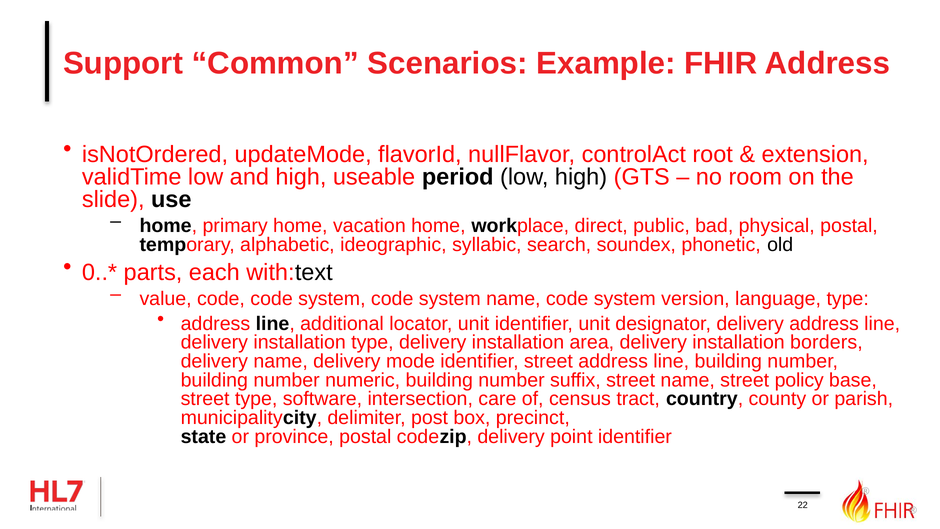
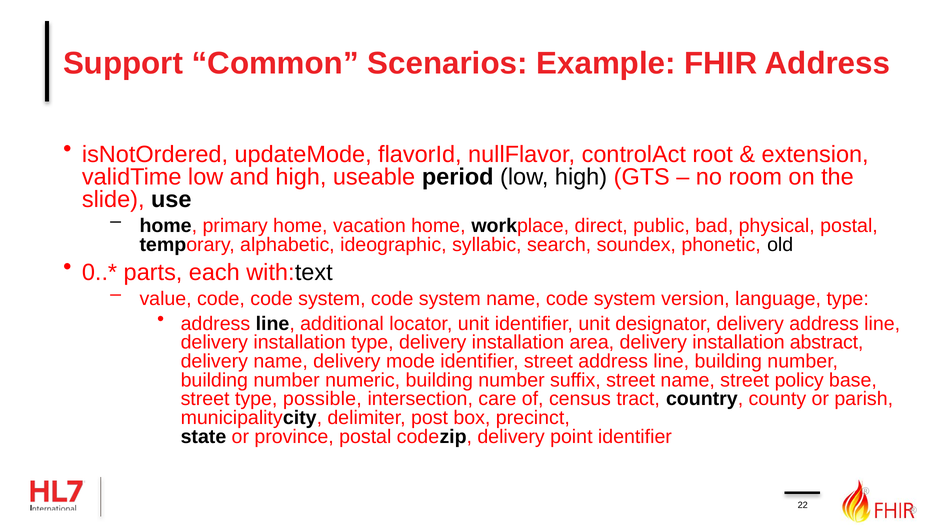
borders: borders -> abstract
software: software -> possible
